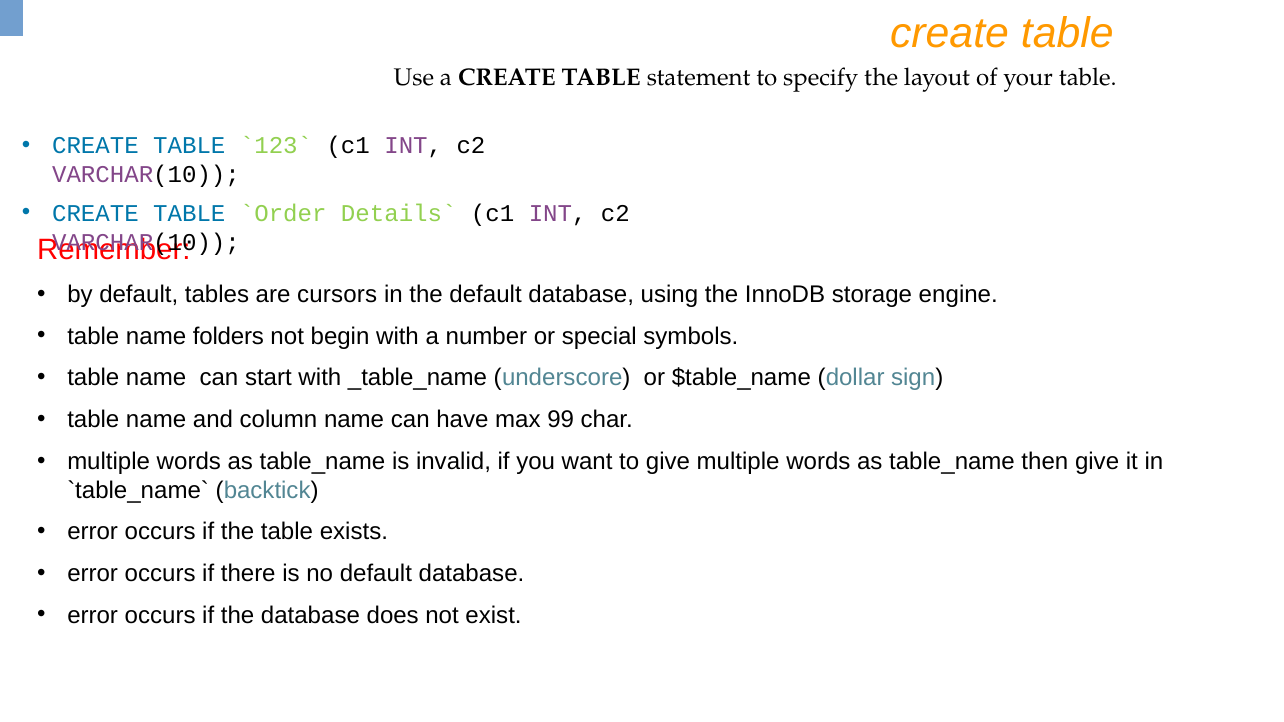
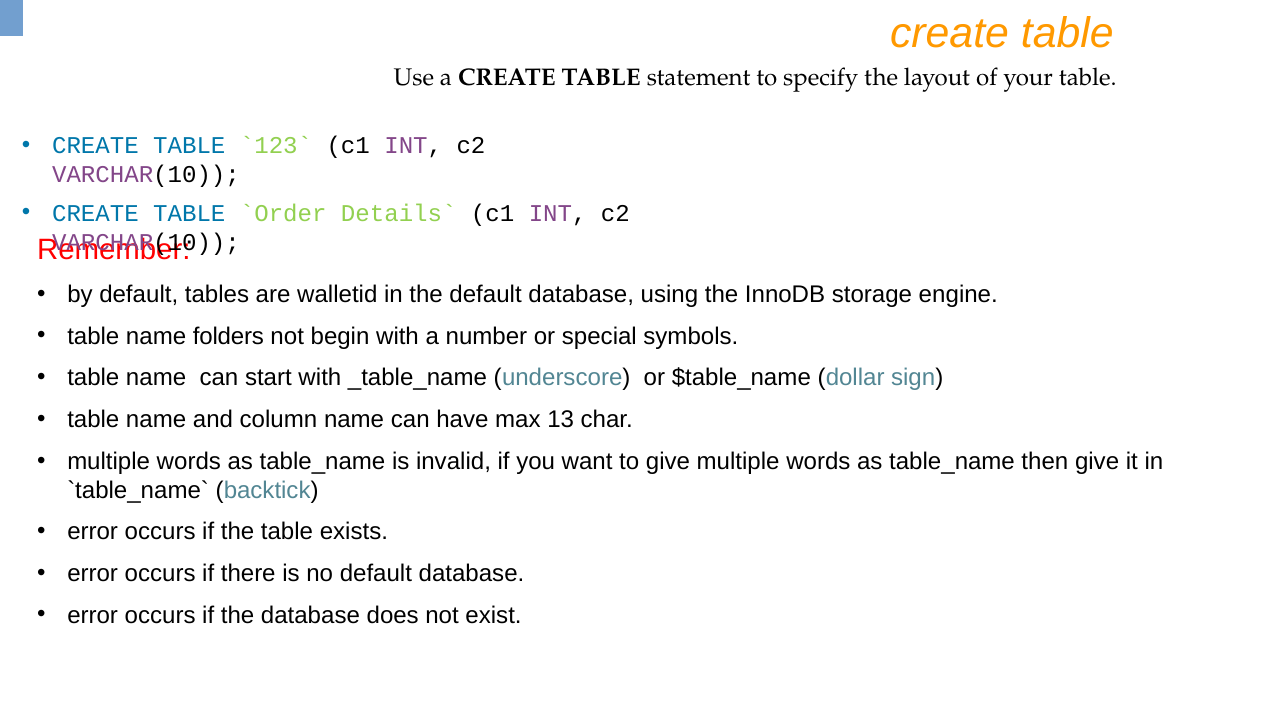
cursors: cursors -> walletid
99: 99 -> 13
